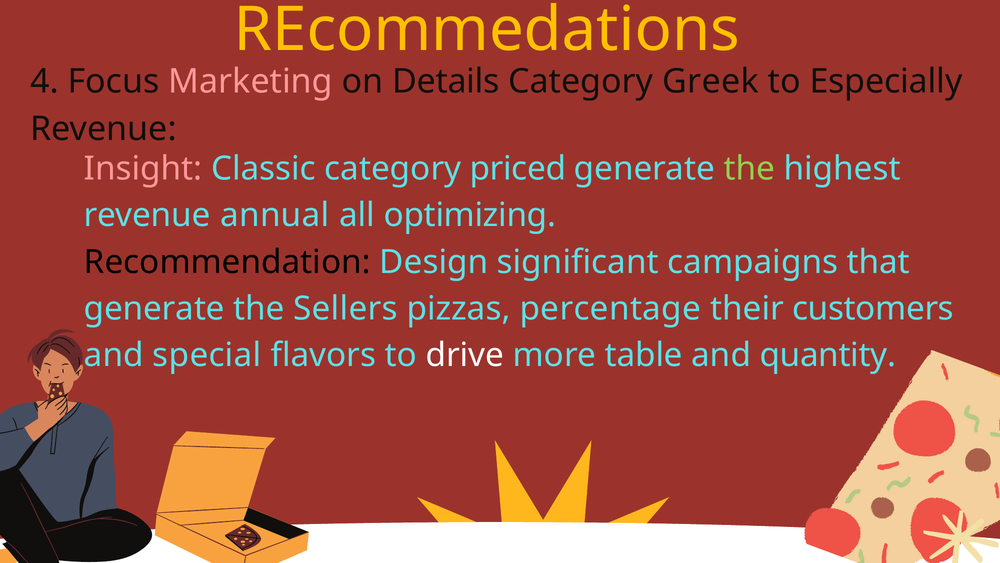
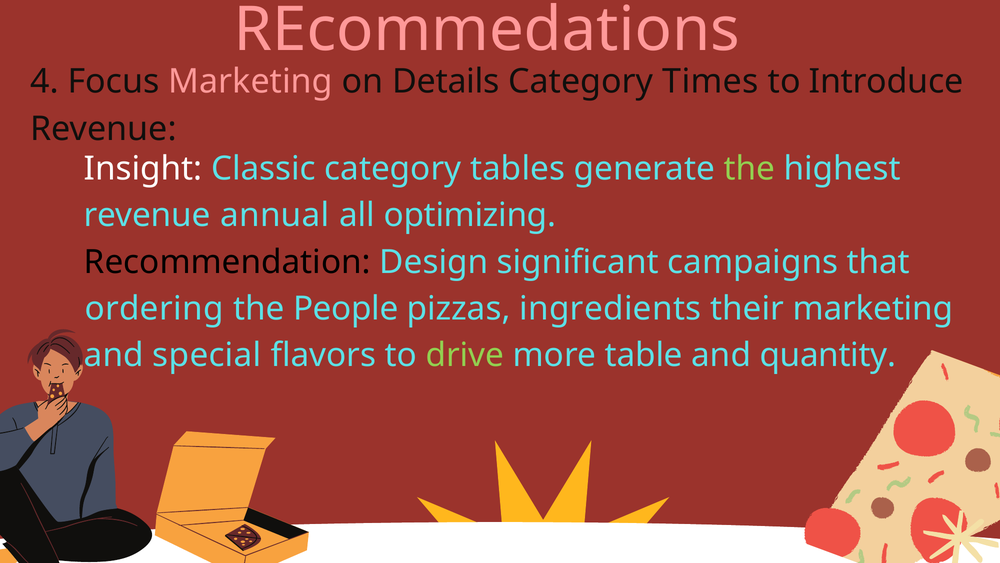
REcommedations colour: yellow -> pink
Greek: Greek -> Times
Especially: Especially -> Introduce
Insight colour: pink -> white
priced: priced -> tables
generate at (154, 308): generate -> ordering
Sellers: Sellers -> People
percentage: percentage -> ingredients
their customers: customers -> marketing
drive colour: white -> light green
